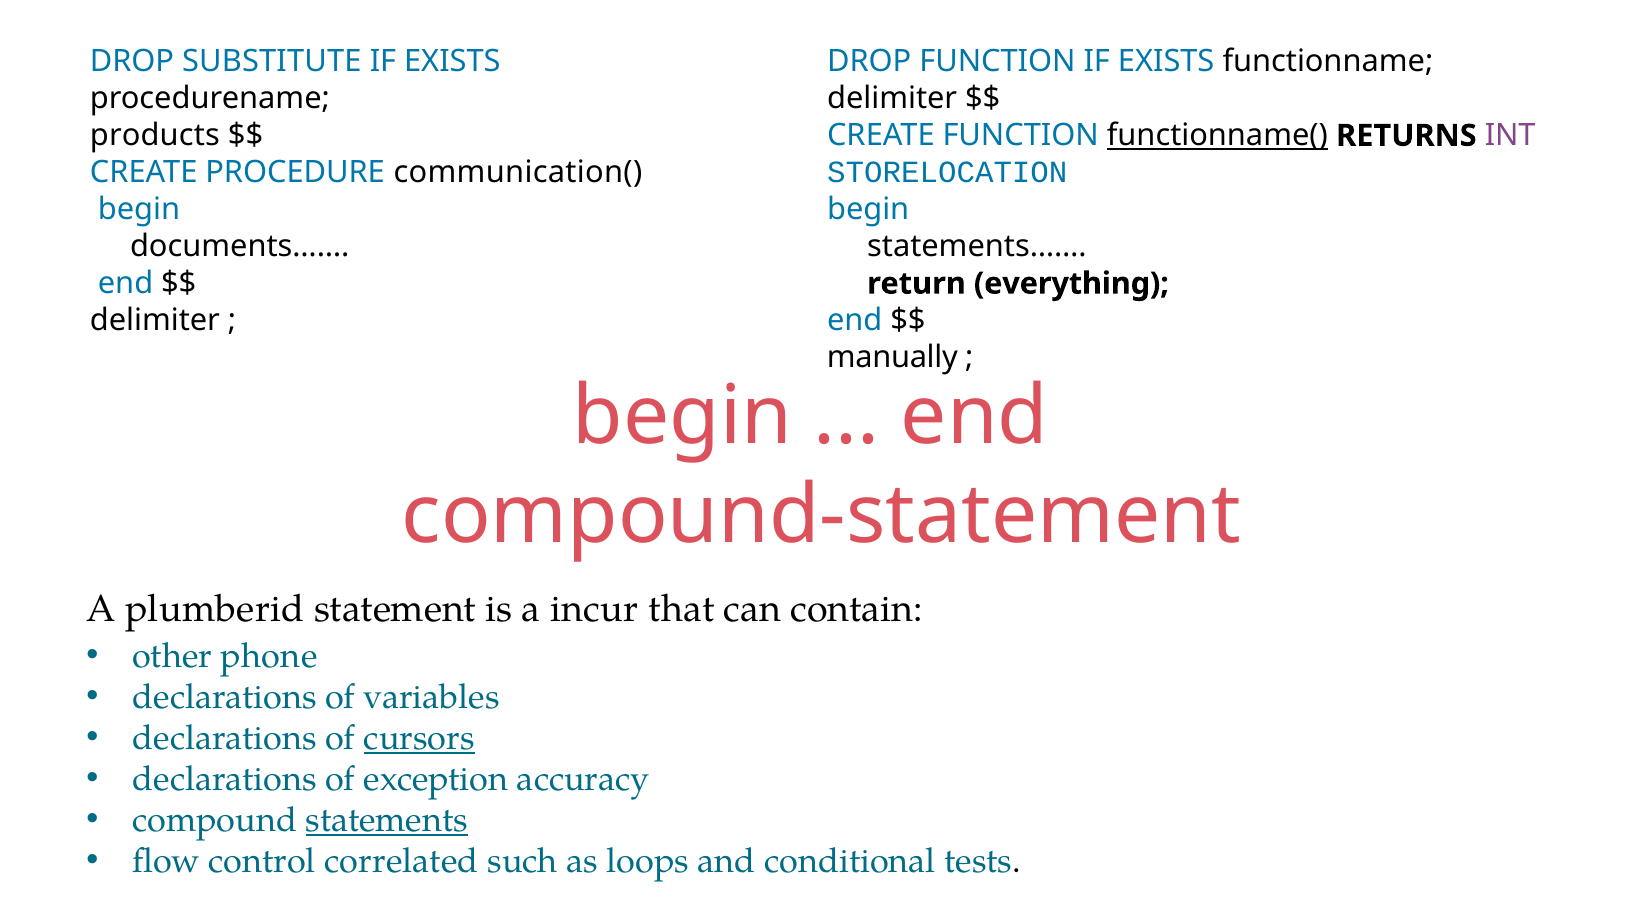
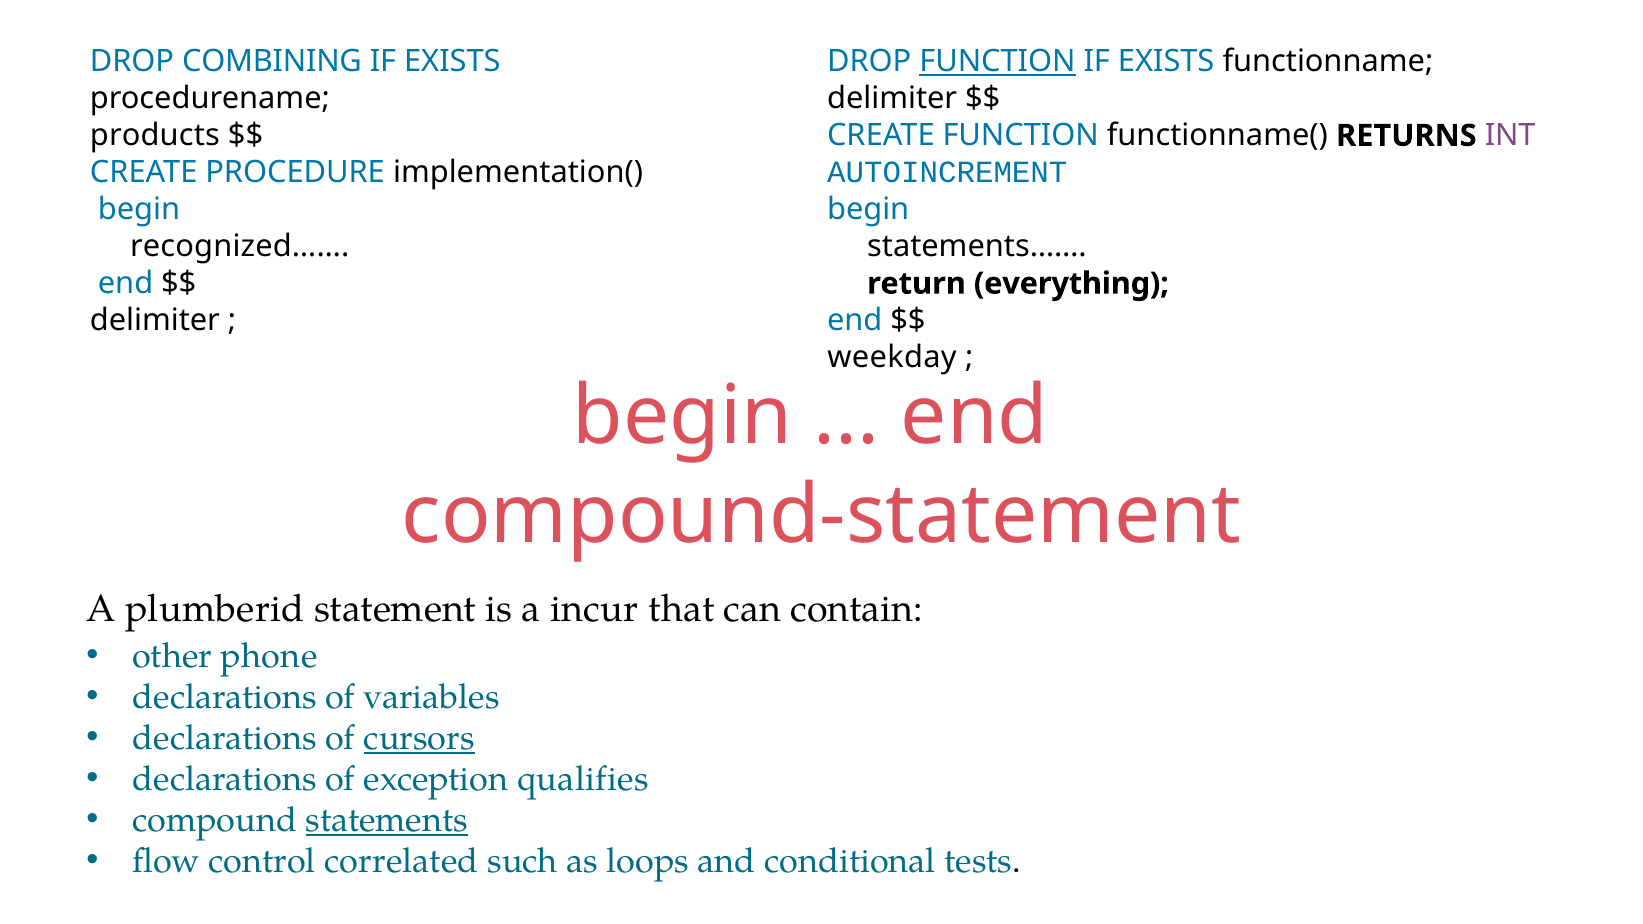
SUBSTITUTE: SUBSTITUTE -> COMBINING
FUNCTION at (997, 62) underline: none -> present
functionname( underline: present -> none
STORELOCATION: STORELOCATION -> AUTOINCREMENT
communication(: communication( -> implementation(
documents……: documents…… -> recognized……
manually: manually -> weekday
accuracy: accuracy -> qualifies
